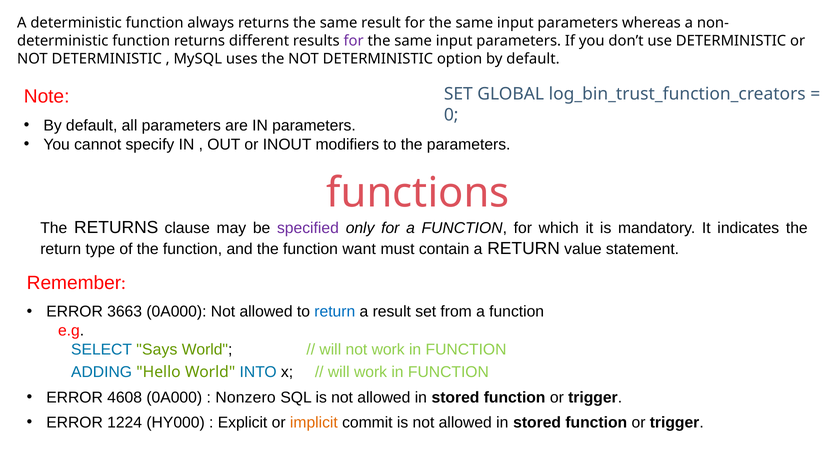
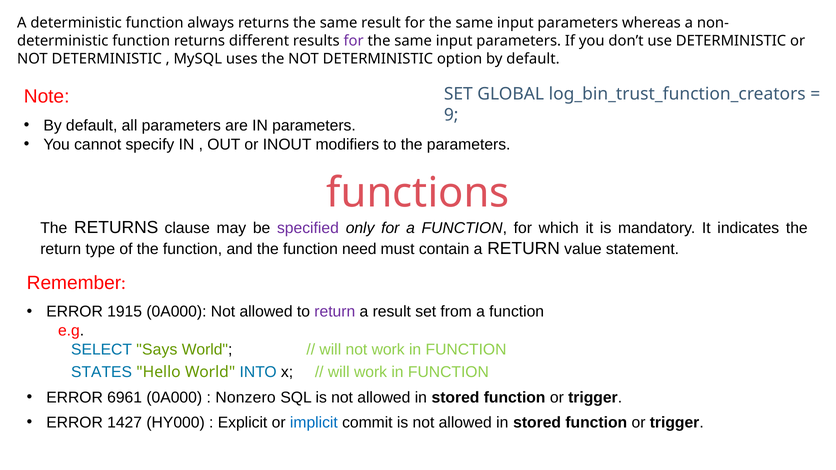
0: 0 -> 9
want: want -> need
3663: 3663 -> 1915
return at (335, 312) colour: blue -> purple
ADDING: ADDING -> STATES
4608: 4608 -> 6961
1224: 1224 -> 1427
implicit colour: orange -> blue
